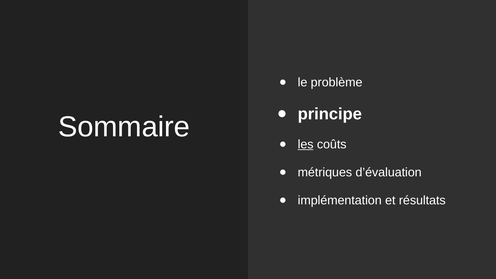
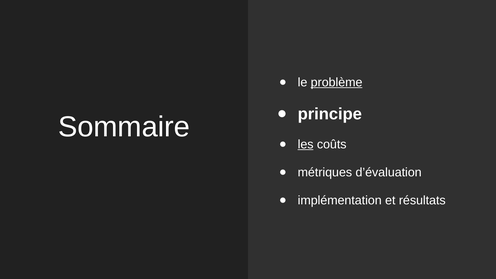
problème underline: none -> present
